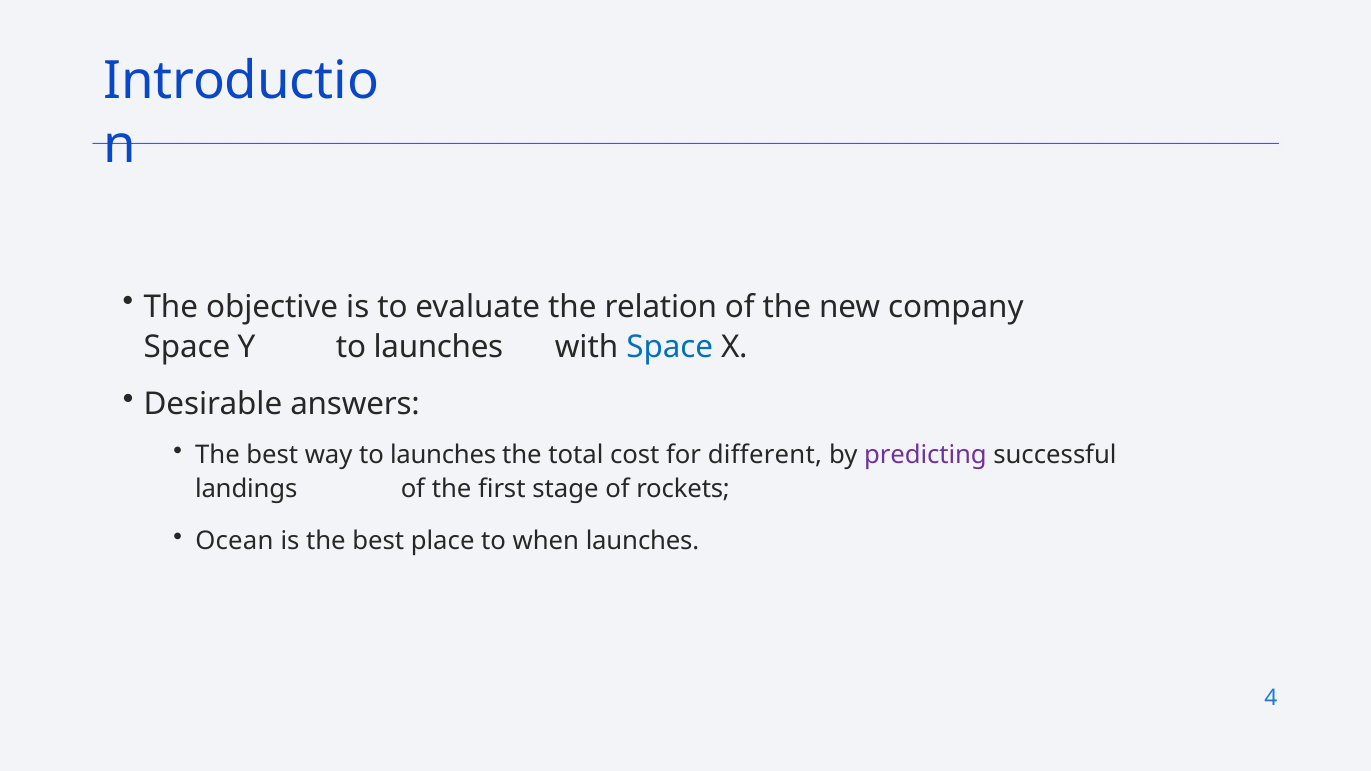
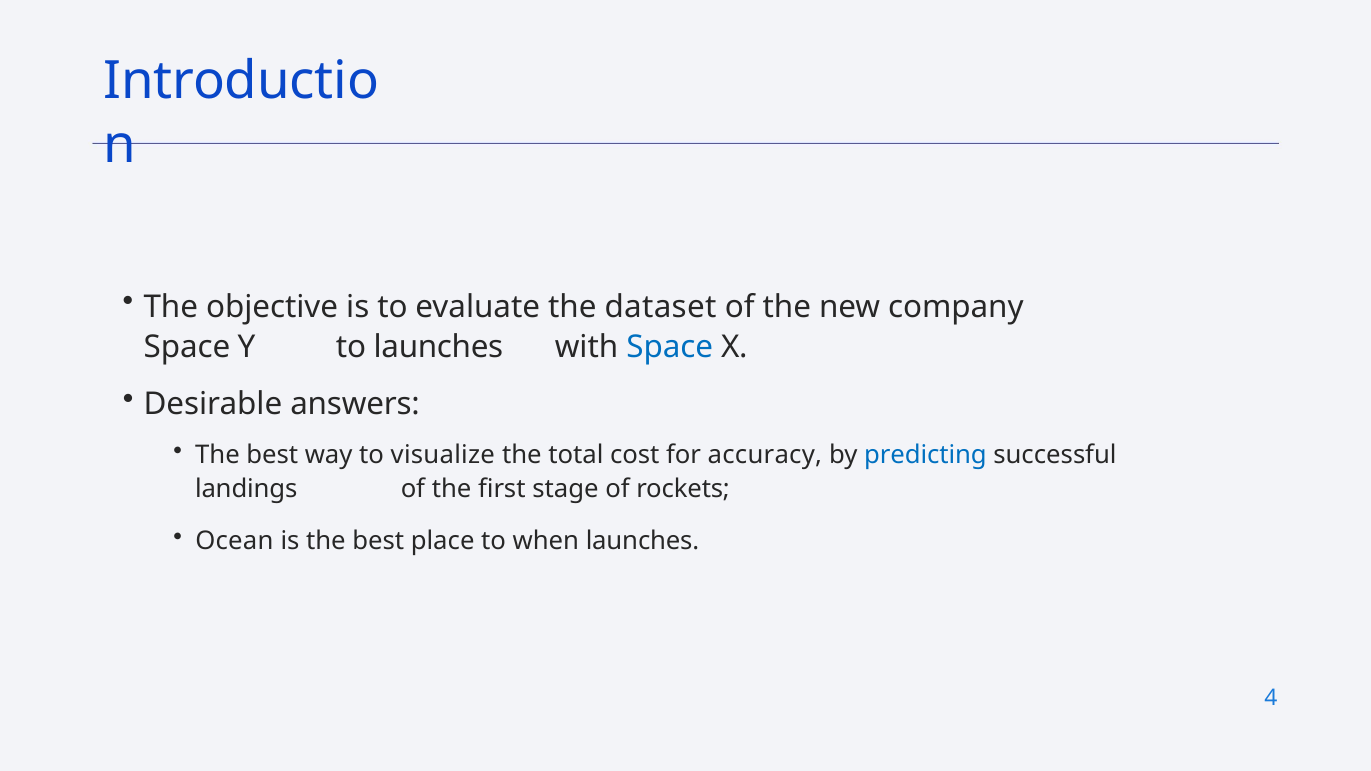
relation: relation -> dataset
way to launches: launches -> visualize
different: different -> accuracy
predicting colour: purple -> blue
